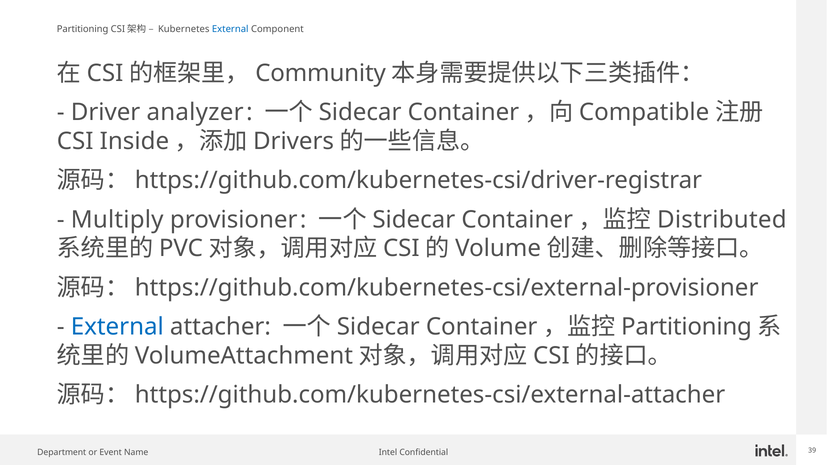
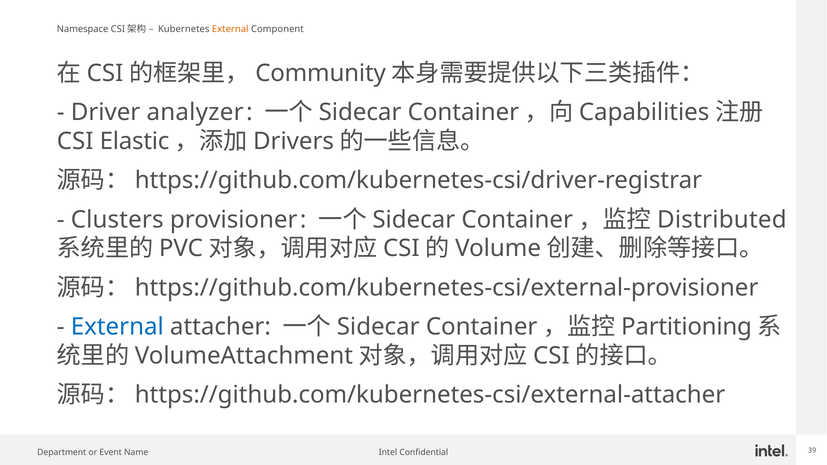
Partitioning at (83, 29): Partitioning -> Namespace
External at (230, 29) colour: blue -> orange
Compatible: Compatible -> Capabilities
Inside: Inside -> Elastic
Multiply: Multiply -> Clusters
